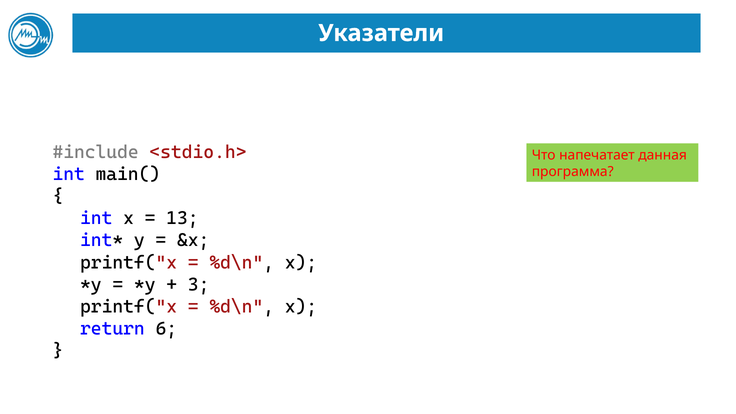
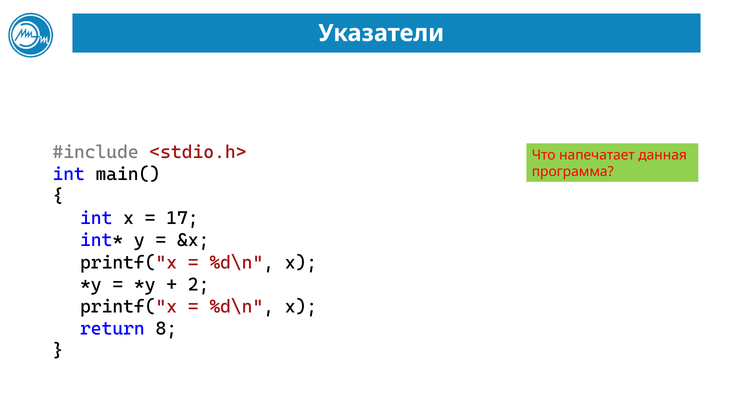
13: 13 -> 17
3: 3 -> 2
6: 6 -> 8
